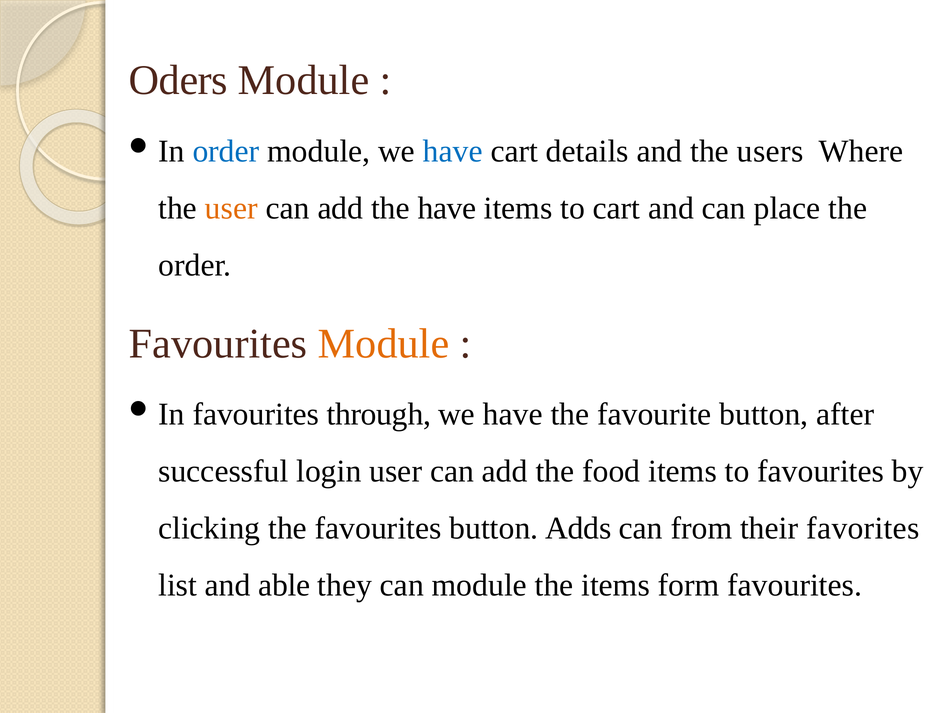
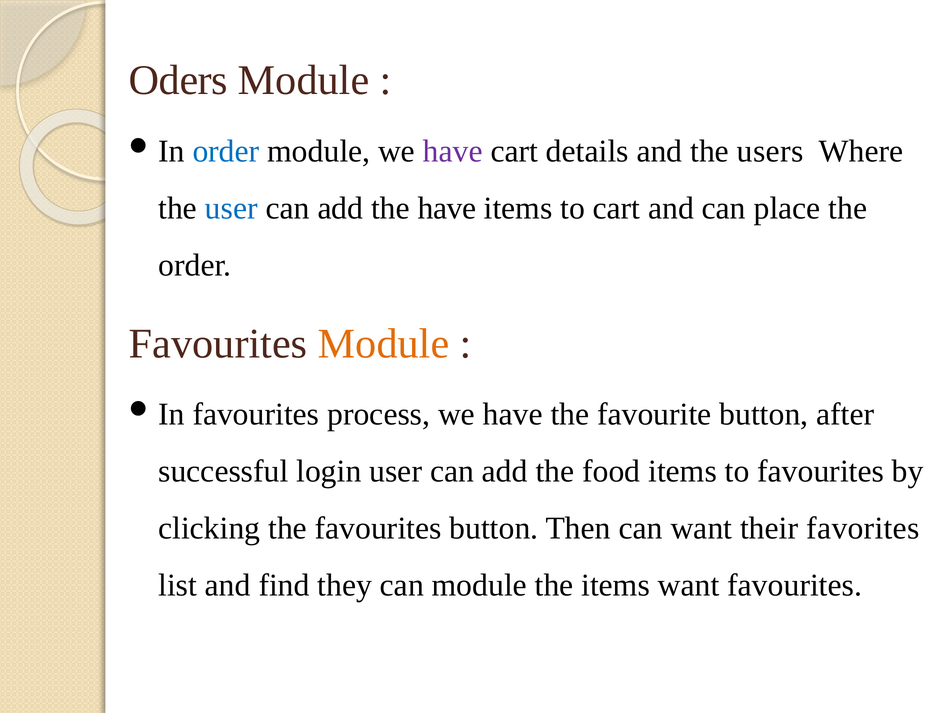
have at (453, 151) colour: blue -> purple
user at (231, 208) colour: orange -> blue
through: through -> process
Adds: Adds -> Then
can from: from -> want
able: able -> find
items form: form -> want
